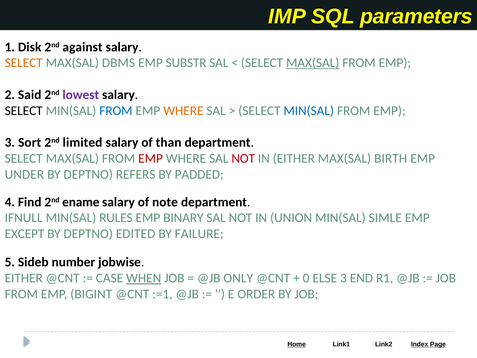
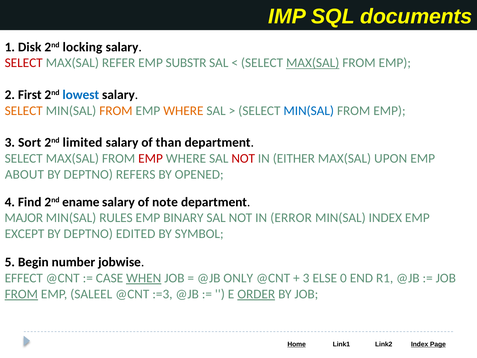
parameters: parameters -> documents
against: against -> locking
SELECT at (24, 63) colour: orange -> red
DBMS: DBMS -> REFER
Said: Said -> First
lowest colour: purple -> blue
SELECT at (24, 111) colour: black -> orange
FROM at (116, 111) colour: blue -> orange
BIRTH: BIRTH -> UPON
UNDER: UNDER -> ABOUT
PADDED: PADDED -> OPENED
IFNULL: IFNULL -> MAJOR
UNION: UNION -> ERROR
MIN(SAL SIMLE: SIMLE -> INDEX
FAILURE: FAILURE -> SYMBOL
Sideb: Sideb -> Begin
EITHER at (24, 278): EITHER -> EFFECT
0 at (306, 278): 0 -> 3
ELSE 3: 3 -> 0
FROM at (21, 294) underline: none -> present
BIGINT: BIGINT -> SALEEL
:=1: :=1 -> :=3
ORDER underline: none -> present
